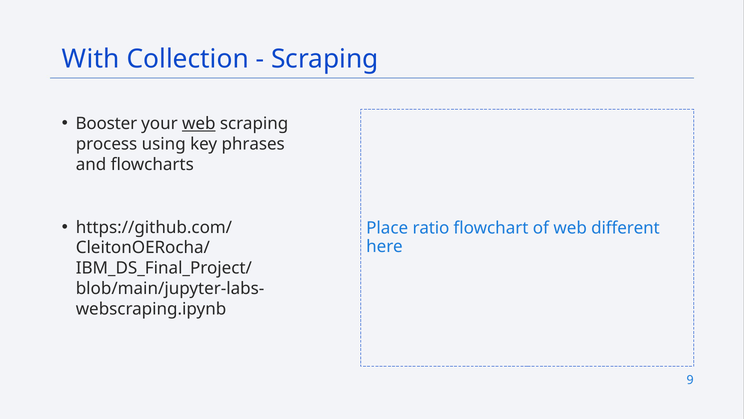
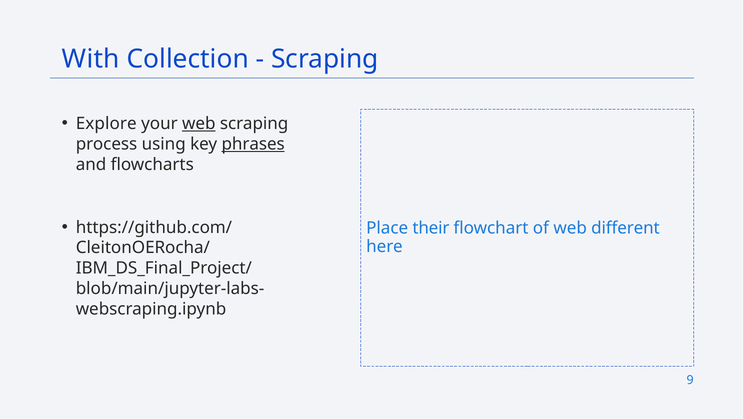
Booster: Booster -> Explore
phrases underline: none -> present
ratio: ratio -> their
